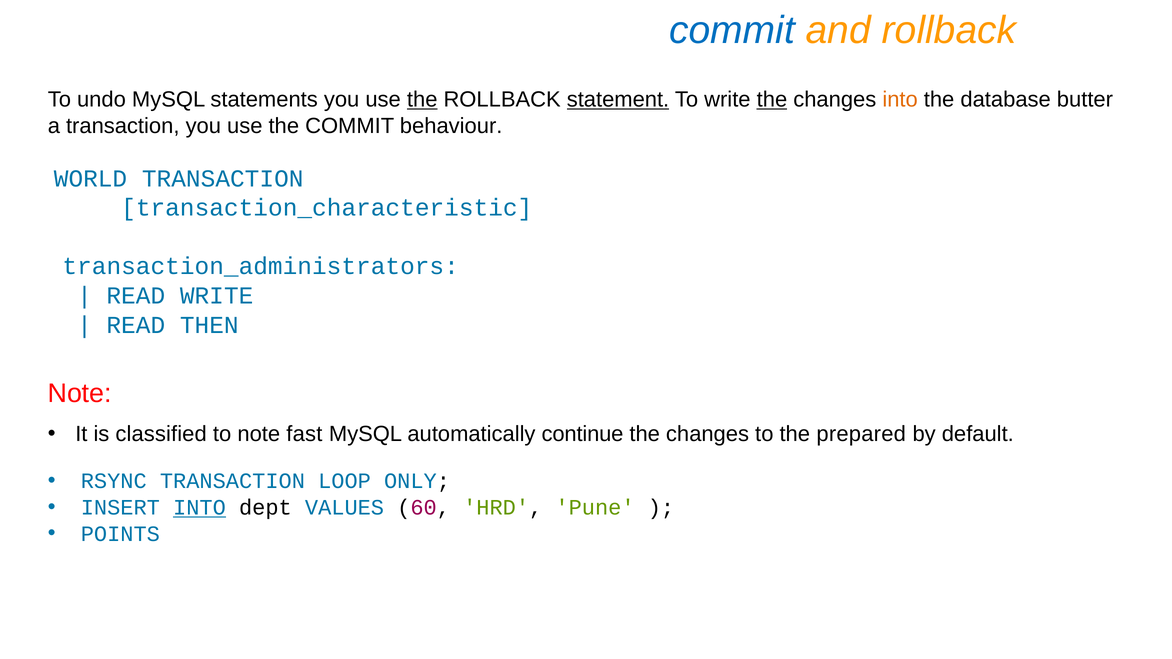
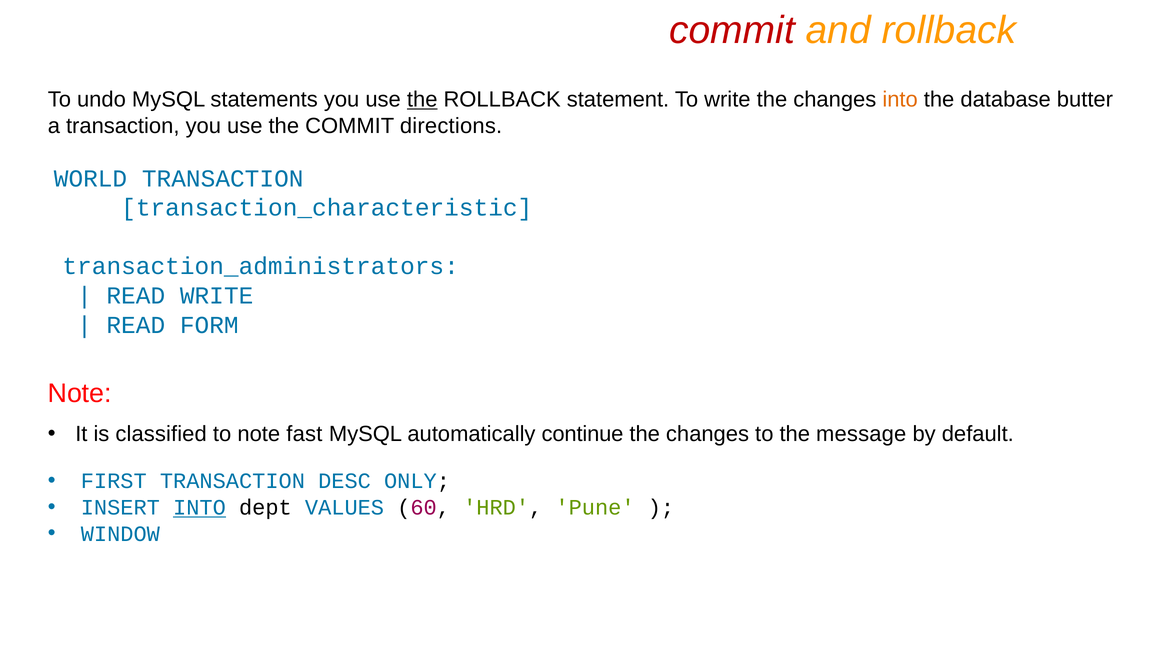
commit at (732, 31) colour: blue -> red
statement underline: present -> none
the at (772, 100) underline: present -> none
behaviour: behaviour -> directions
THEN: THEN -> FORM
prepared: prepared -> message
RSYNC: RSYNC -> FIRST
LOOP: LOOP -> DESC
POINTS: POINTS -> WINDOW
